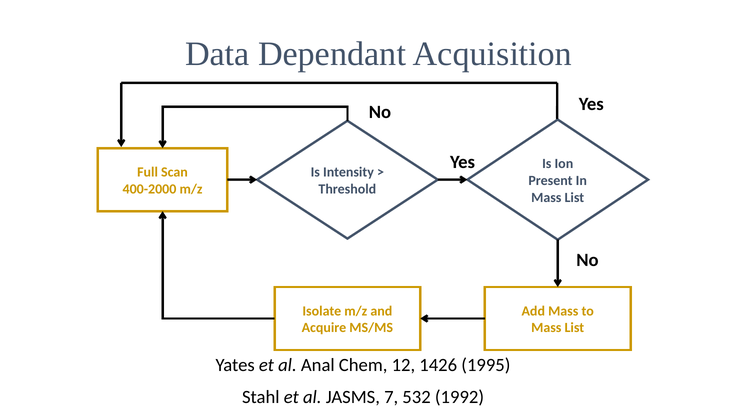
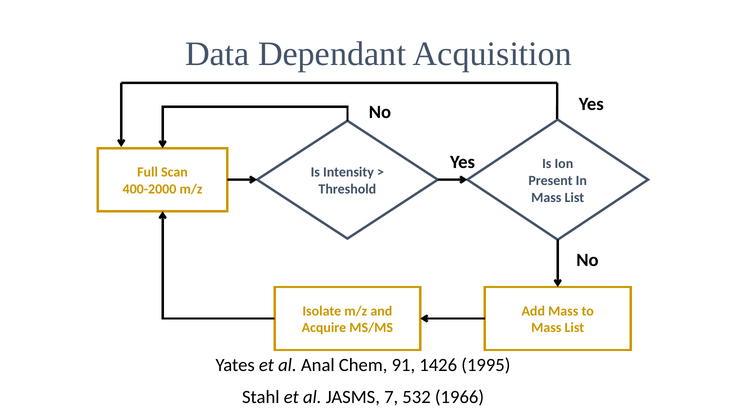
12: 12 -> 91
1992: 1992 -> 1966
